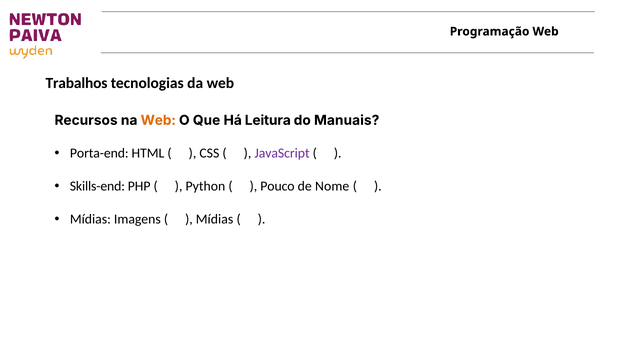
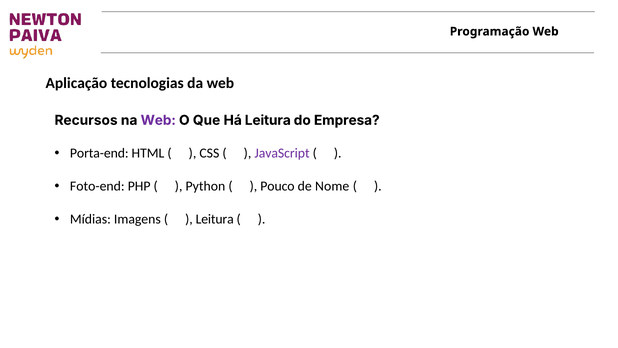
Trabalhos: Trabalhos -> Aplicação
Web at (158, 120) colour: orange -> purple
Manuais: Manuais -> Empresa
Skills-end: Skills-end -> Foto-end
Mídias at (215, 219): Mídias -> Leitura
